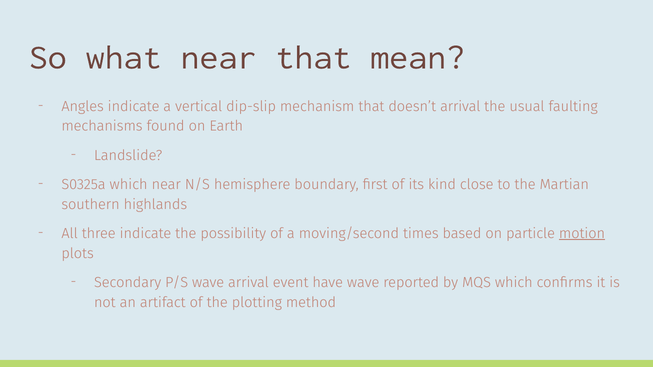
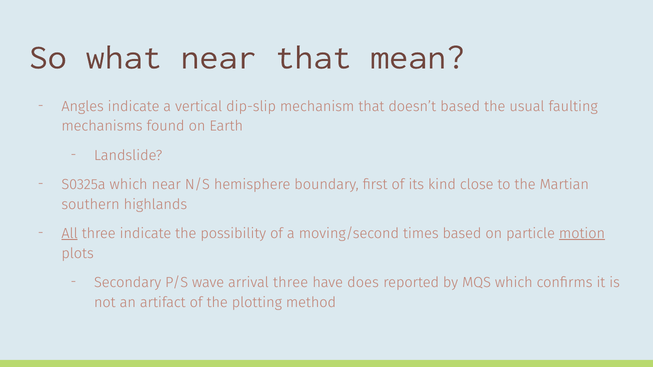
doesn’t arrival: arrival -> based
All underline: none -> present
arrival event: event -> three
have wave: wave -> does
